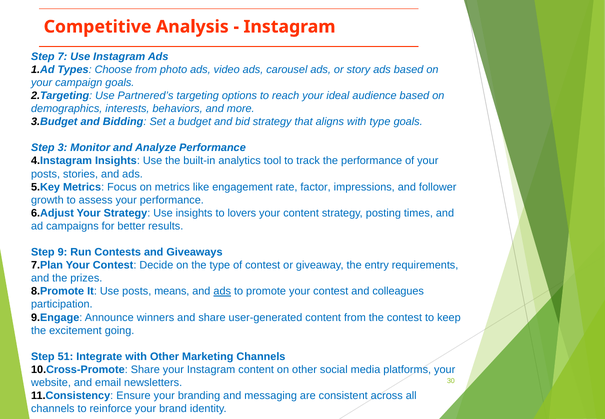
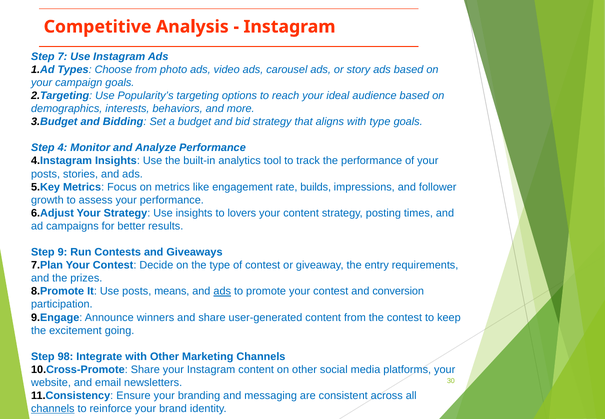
Partnered’s: Partnered’s -> Popularity’s
3: 3 -> 4
factor: factor -> builds
colleagues: colleagues -> conversion
51: 51 -> 98
channels at (53, 409) underline: none -> present
